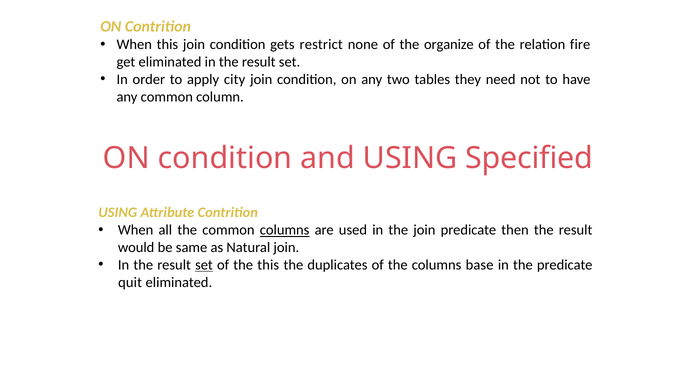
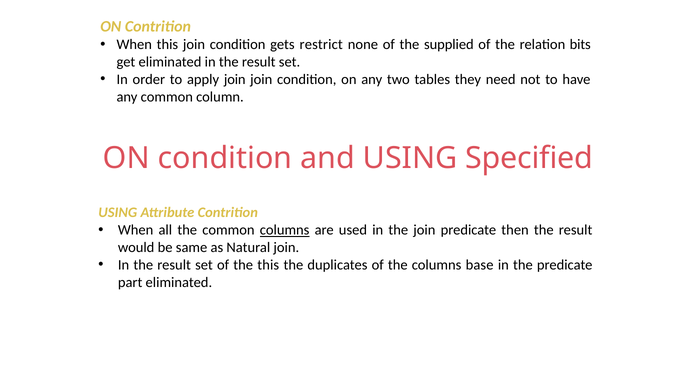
organize: organize -> supplied
fire: fire -> bits
apply city: city -> join
set at (204, 265) underline: present -> none
quit: quit -> part
